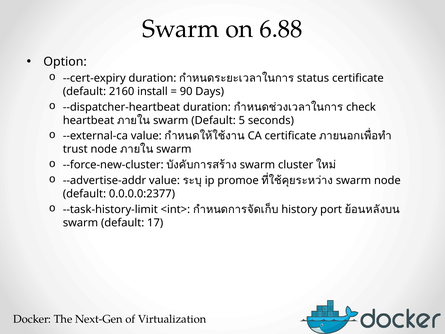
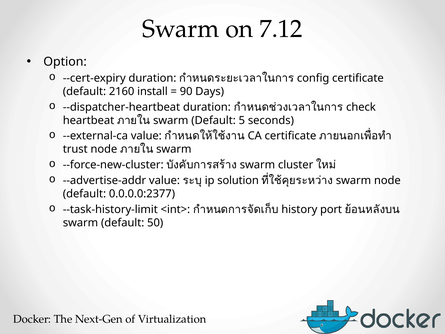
6.88: 6.88 -> 7.12
status: status -> config
promoe: promoe -> solution
17: 17 -> 50
